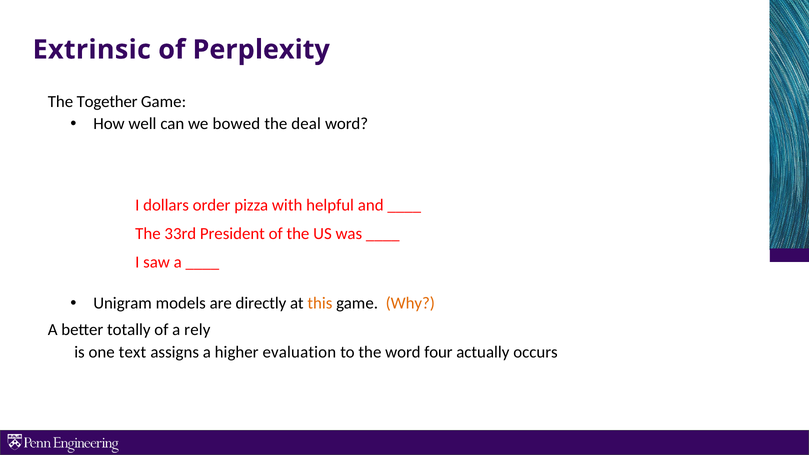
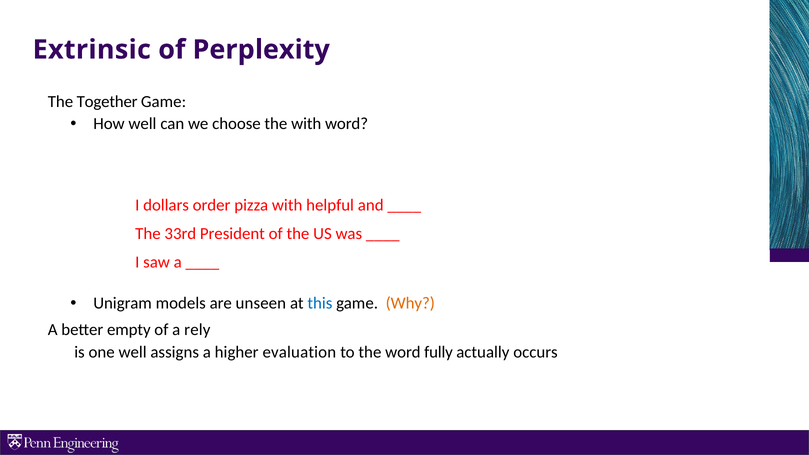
bowed: bowed -> choose
the deal: deal -> with
directly: directly -> unseen
this colour: orange -> blue
totally: totally -> empty
one text: text -> well
four: four -> fully
